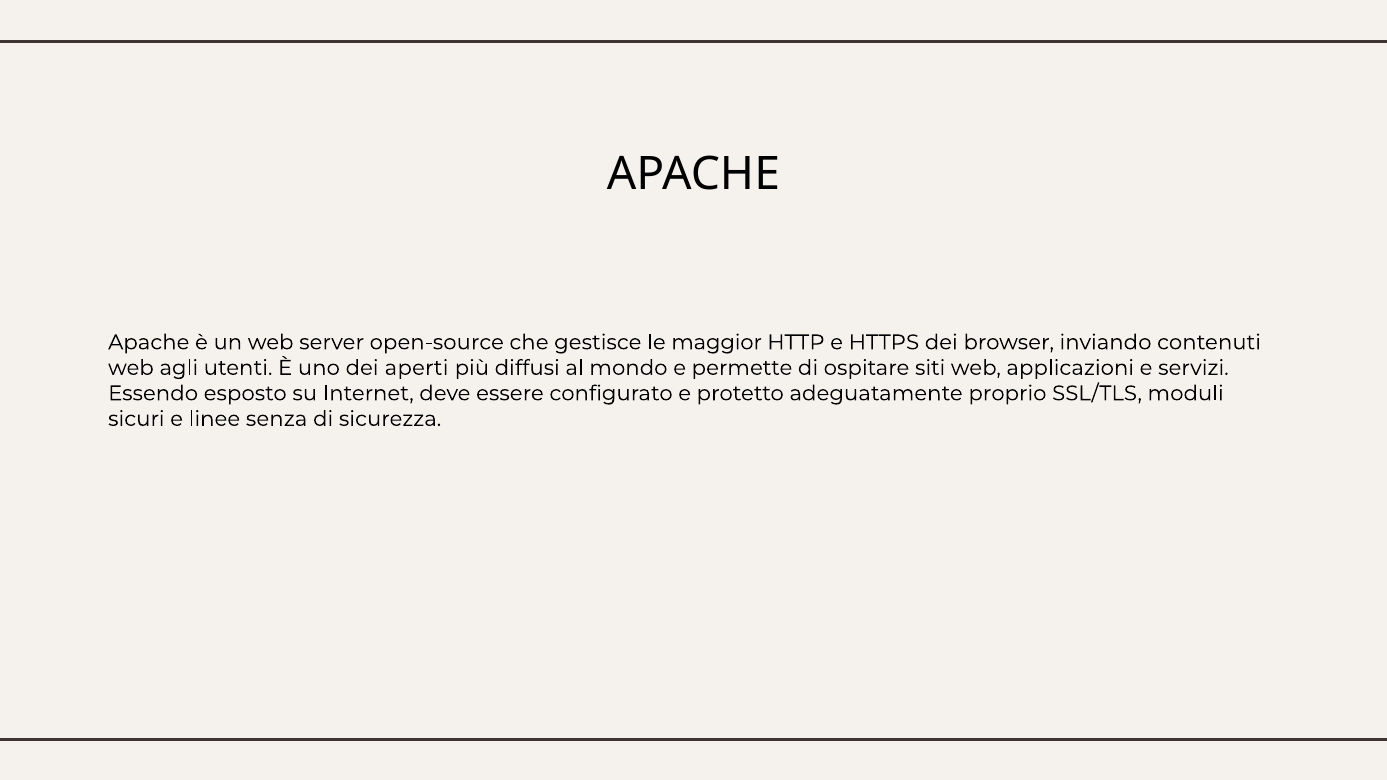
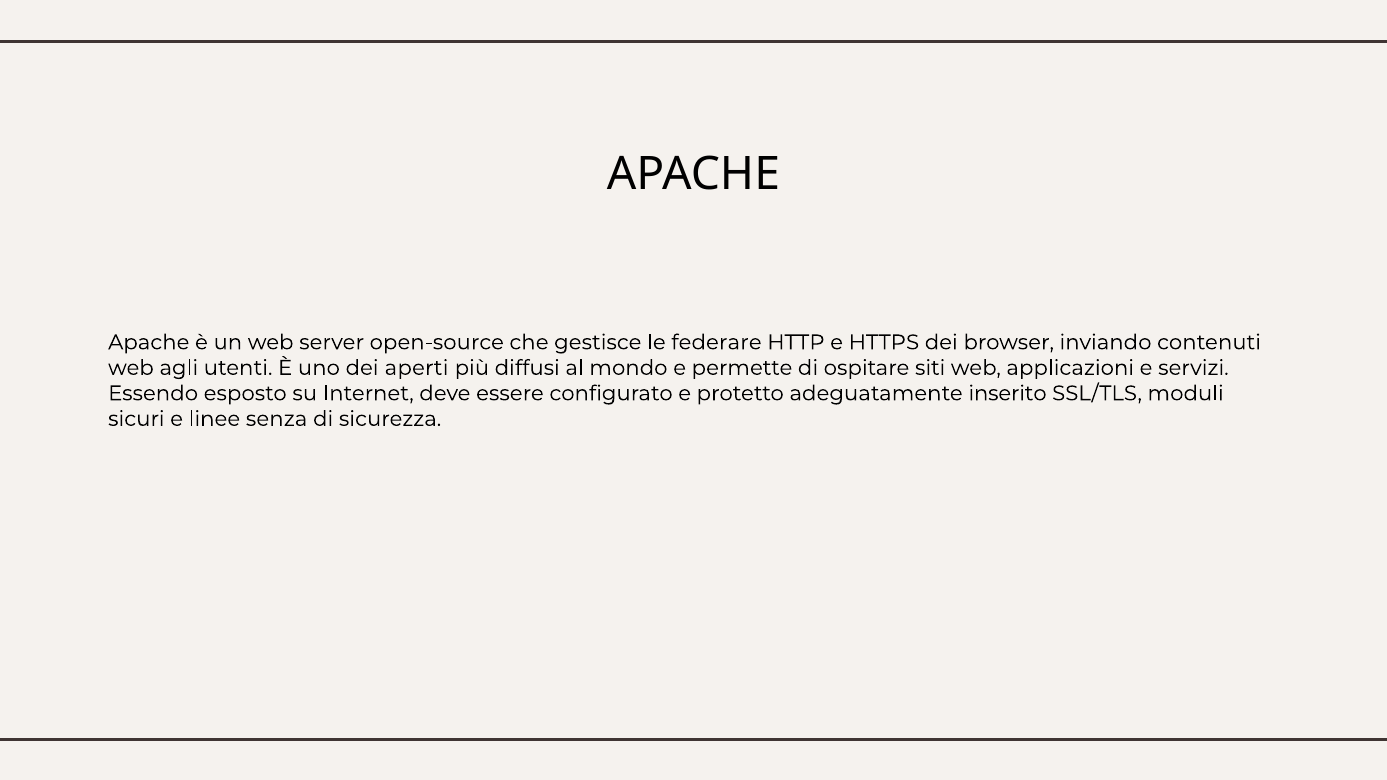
maggior: maggior -> federare
proprio: proprio -> inserito
